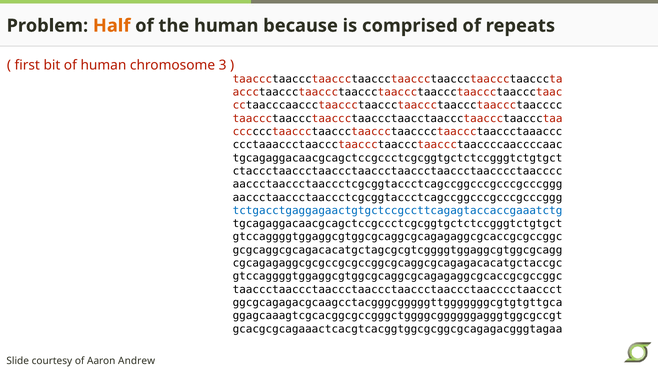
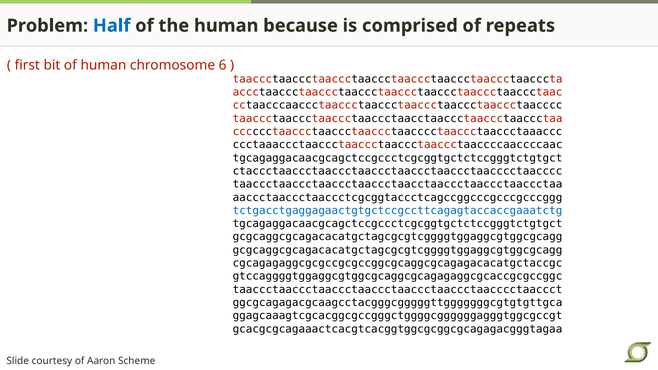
Half colour: orange -> blue
3: 3 -> 6
aaccctaaccctaaccctcgcggtaccctcagccggcccgcccgcccggg at (398, 184): aaccctaaccctaaccctcgcggtaccctcagccggcccgcccgcccggg -> taaccctaaccctaaccctaaccctaacctaaccctaaccctaaccctaa
gtccaggggtggaggcgtggcgcaggcgcagagaggcgcaccgcgccggc at (398, 237): gtccaggggtggaggcgtggcgcaggcgcagagaggcgcaccgcgccggc -> gcgcaggcgcagacacatgctagcgcgtcggggtggaggcgtggcgcagg
Andrew: Andrew -> Scheme
